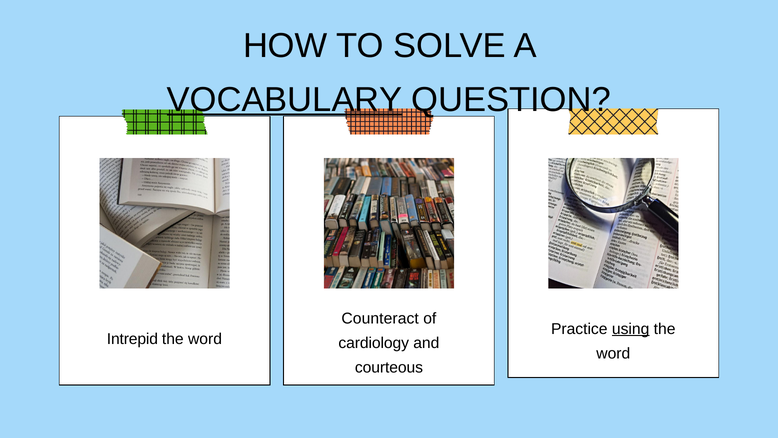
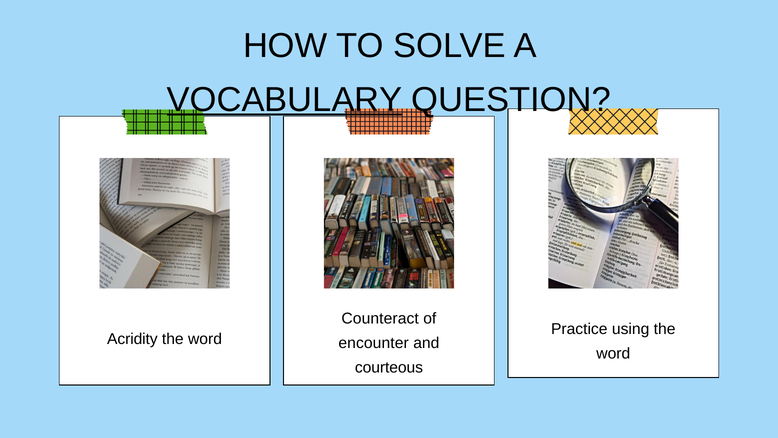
using underline: present -> none
Intrepid: Intrepid -> Acridity
cardiology: cardiology -> encounter
